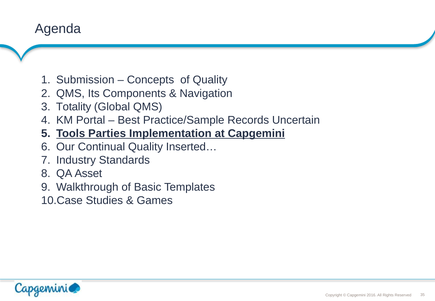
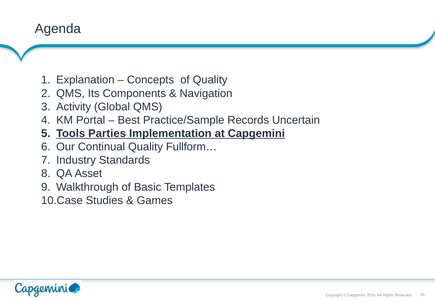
Submission: Submission -> Explanation
Totality: Totality -> Activity
Inserted…: Inserted… -> Fullform…
